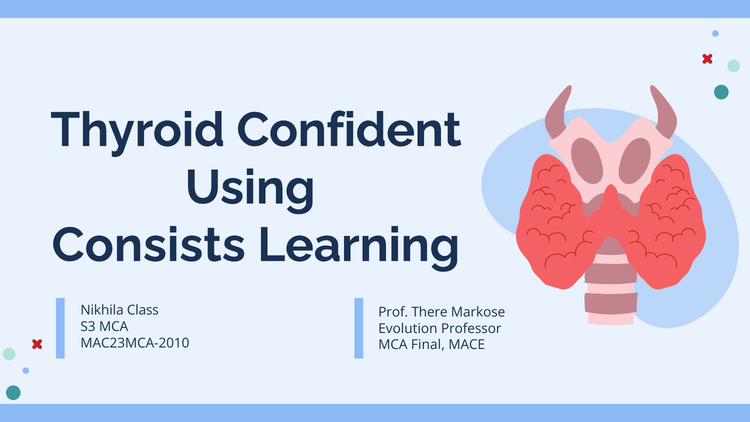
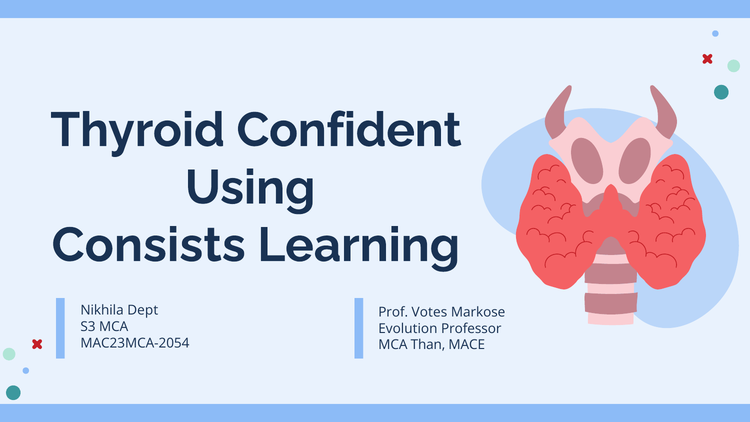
Class: Class -> Dept
There: There -> Votes
MAC23MCA-2010: MAC23MCA-2010 -> MAC23MCA-2054
Final: Final -> Than
